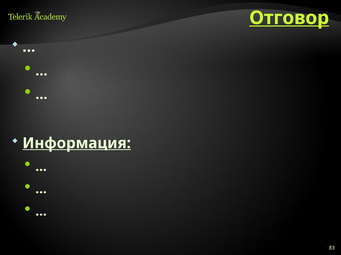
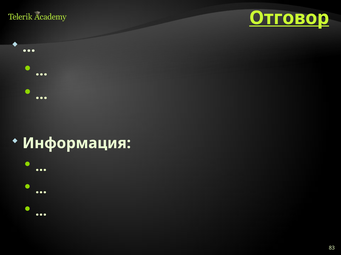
Информация underline: present -> none
